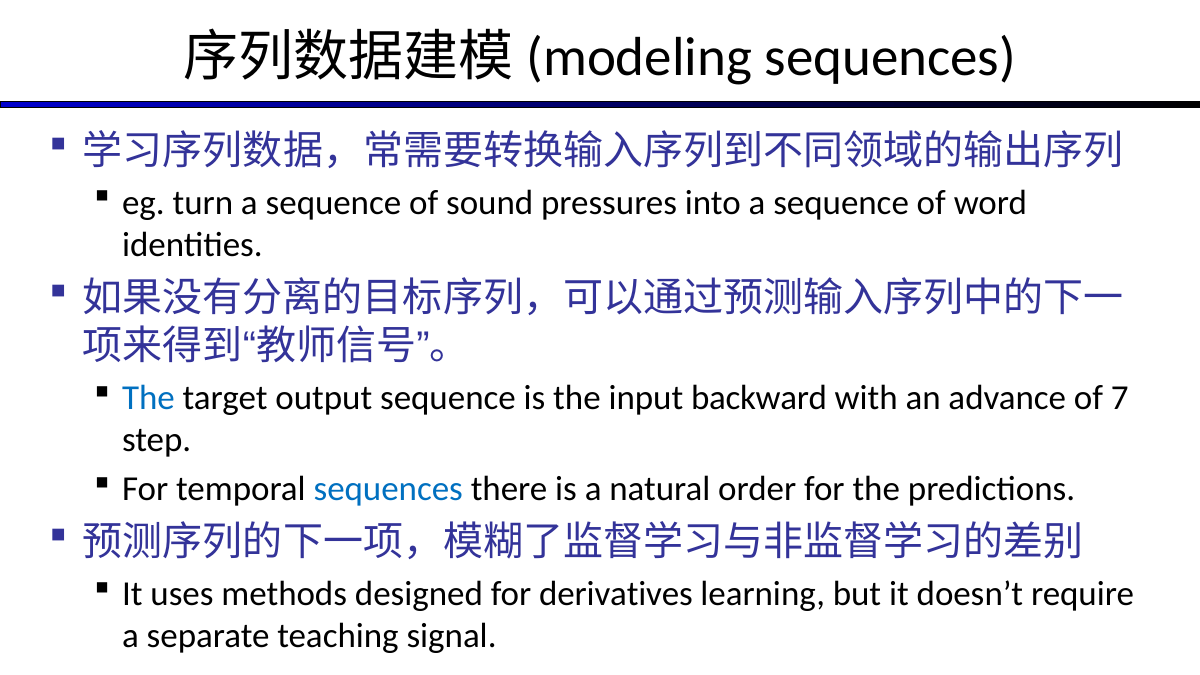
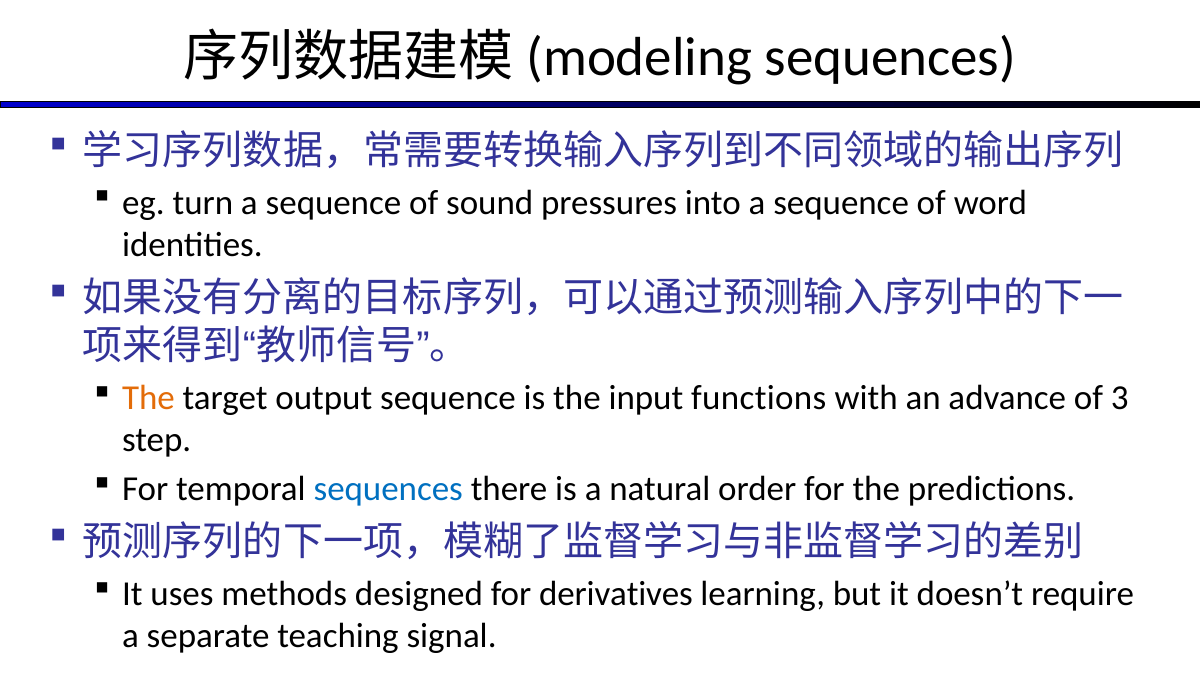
The at (148, 398) colour: blue -> orange
backward: backward -> functions
7: 7 -> 3
